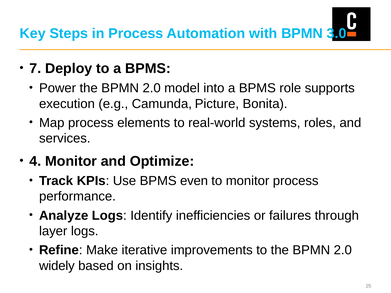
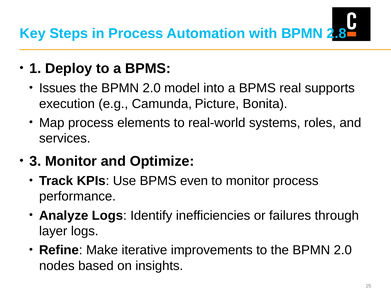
3.0: 3.0 -> 2.8
7: 7 -> 1
Power: Power -> Issues
role: role -> real
4: 4 -> 3
widely: widely -> nodes
